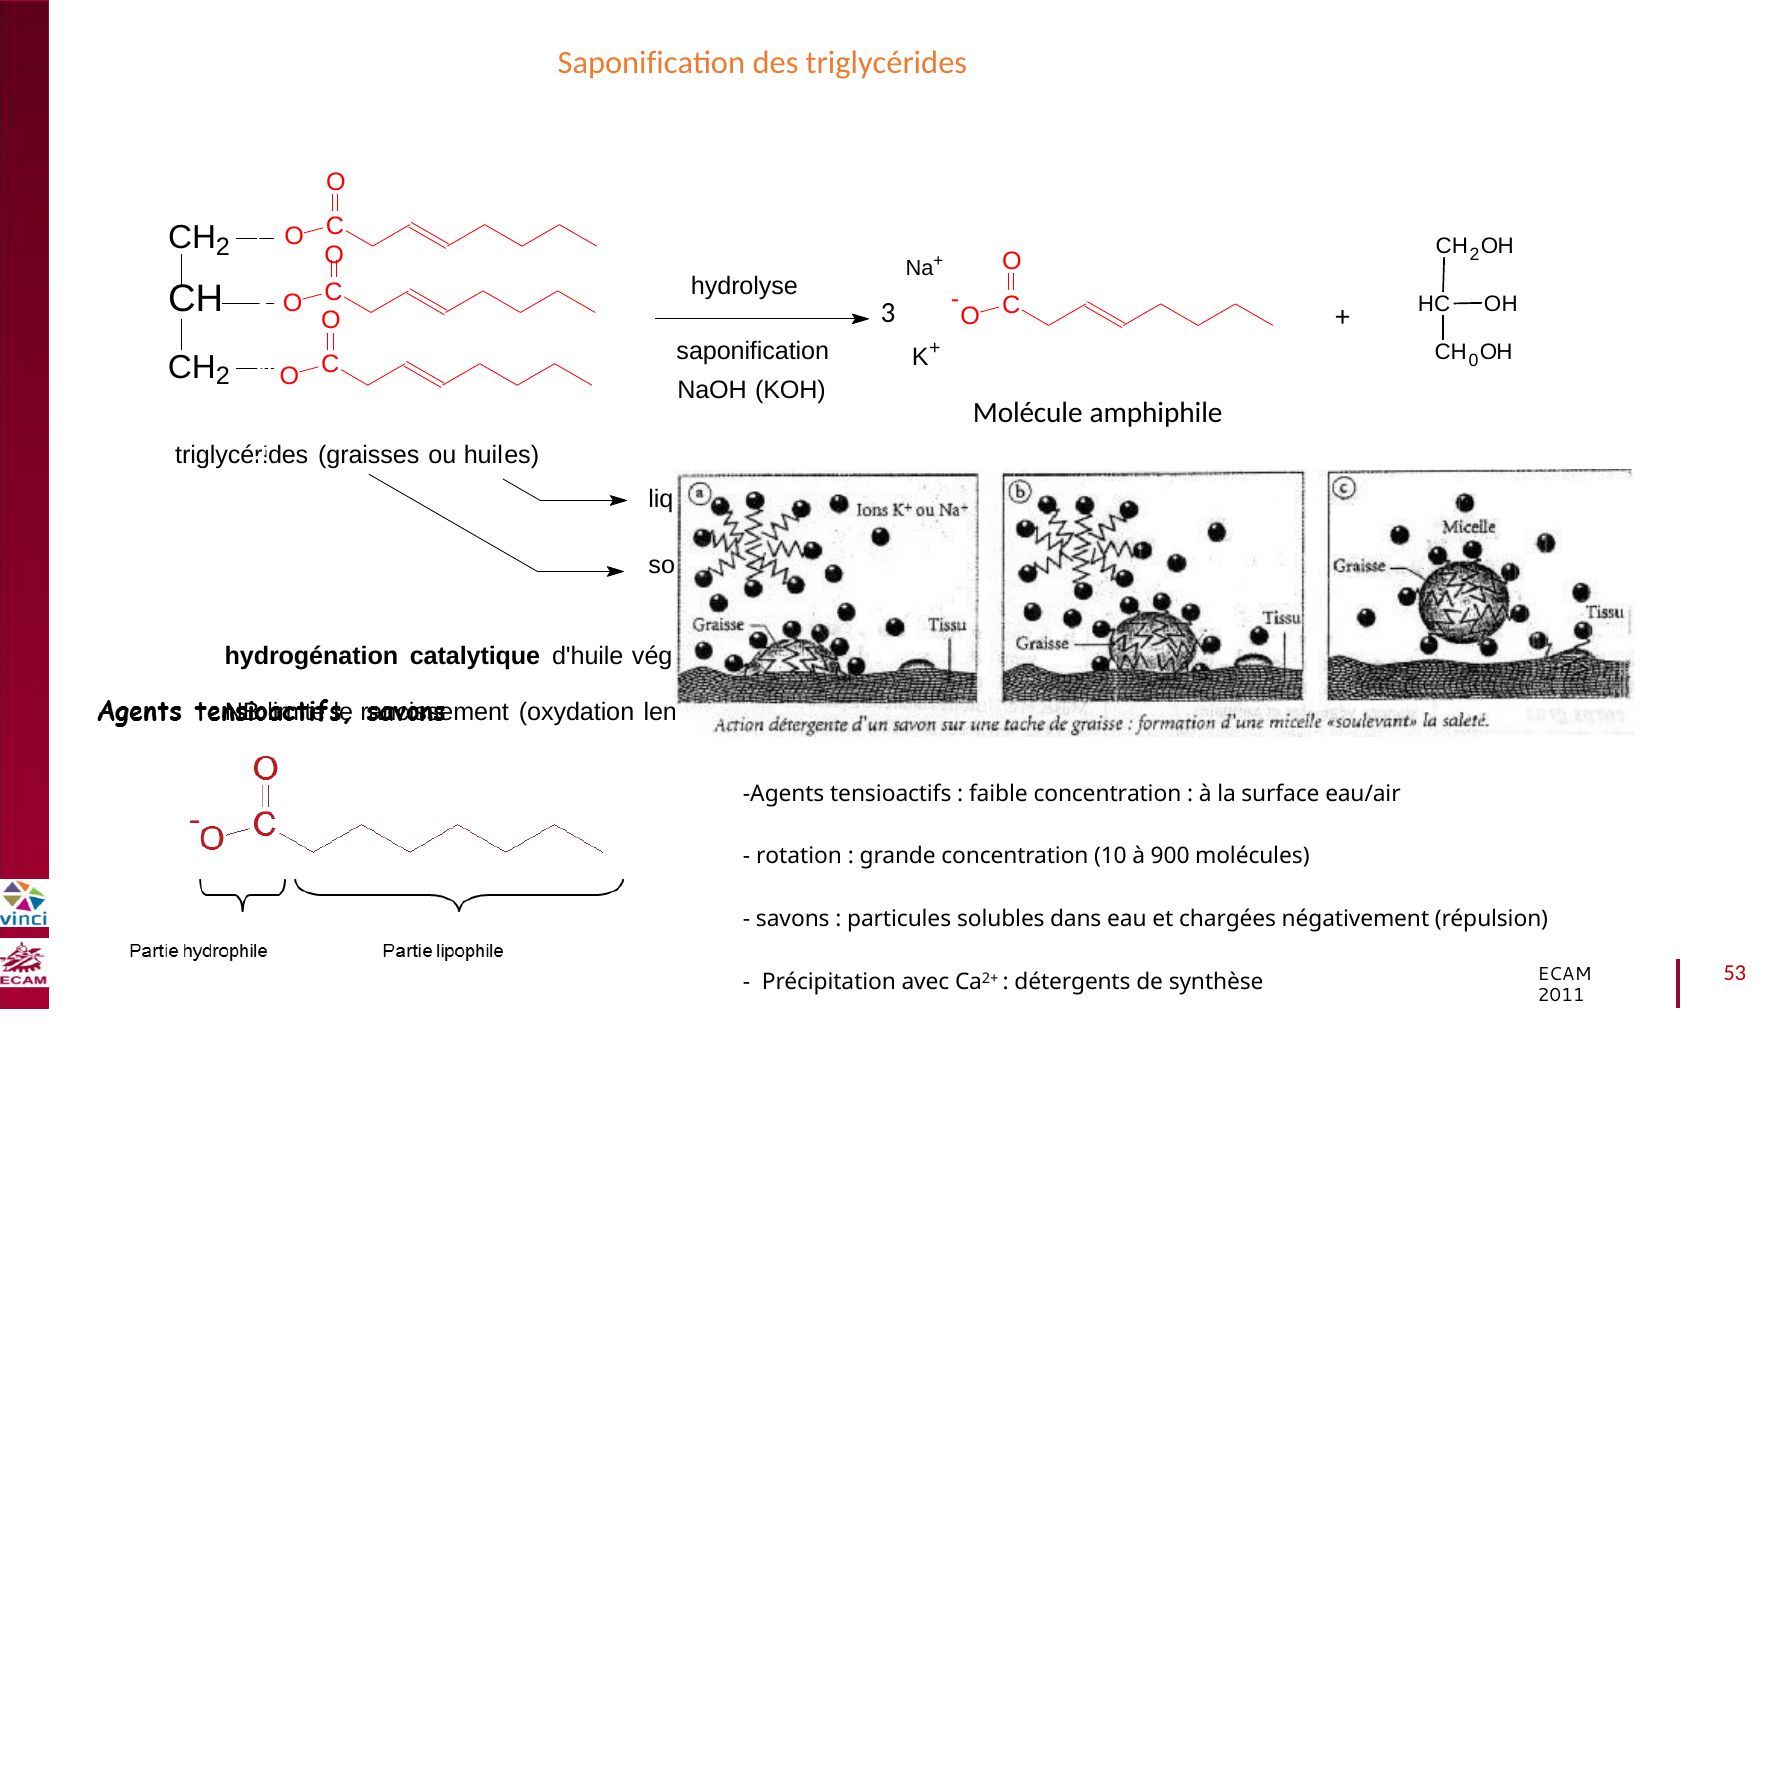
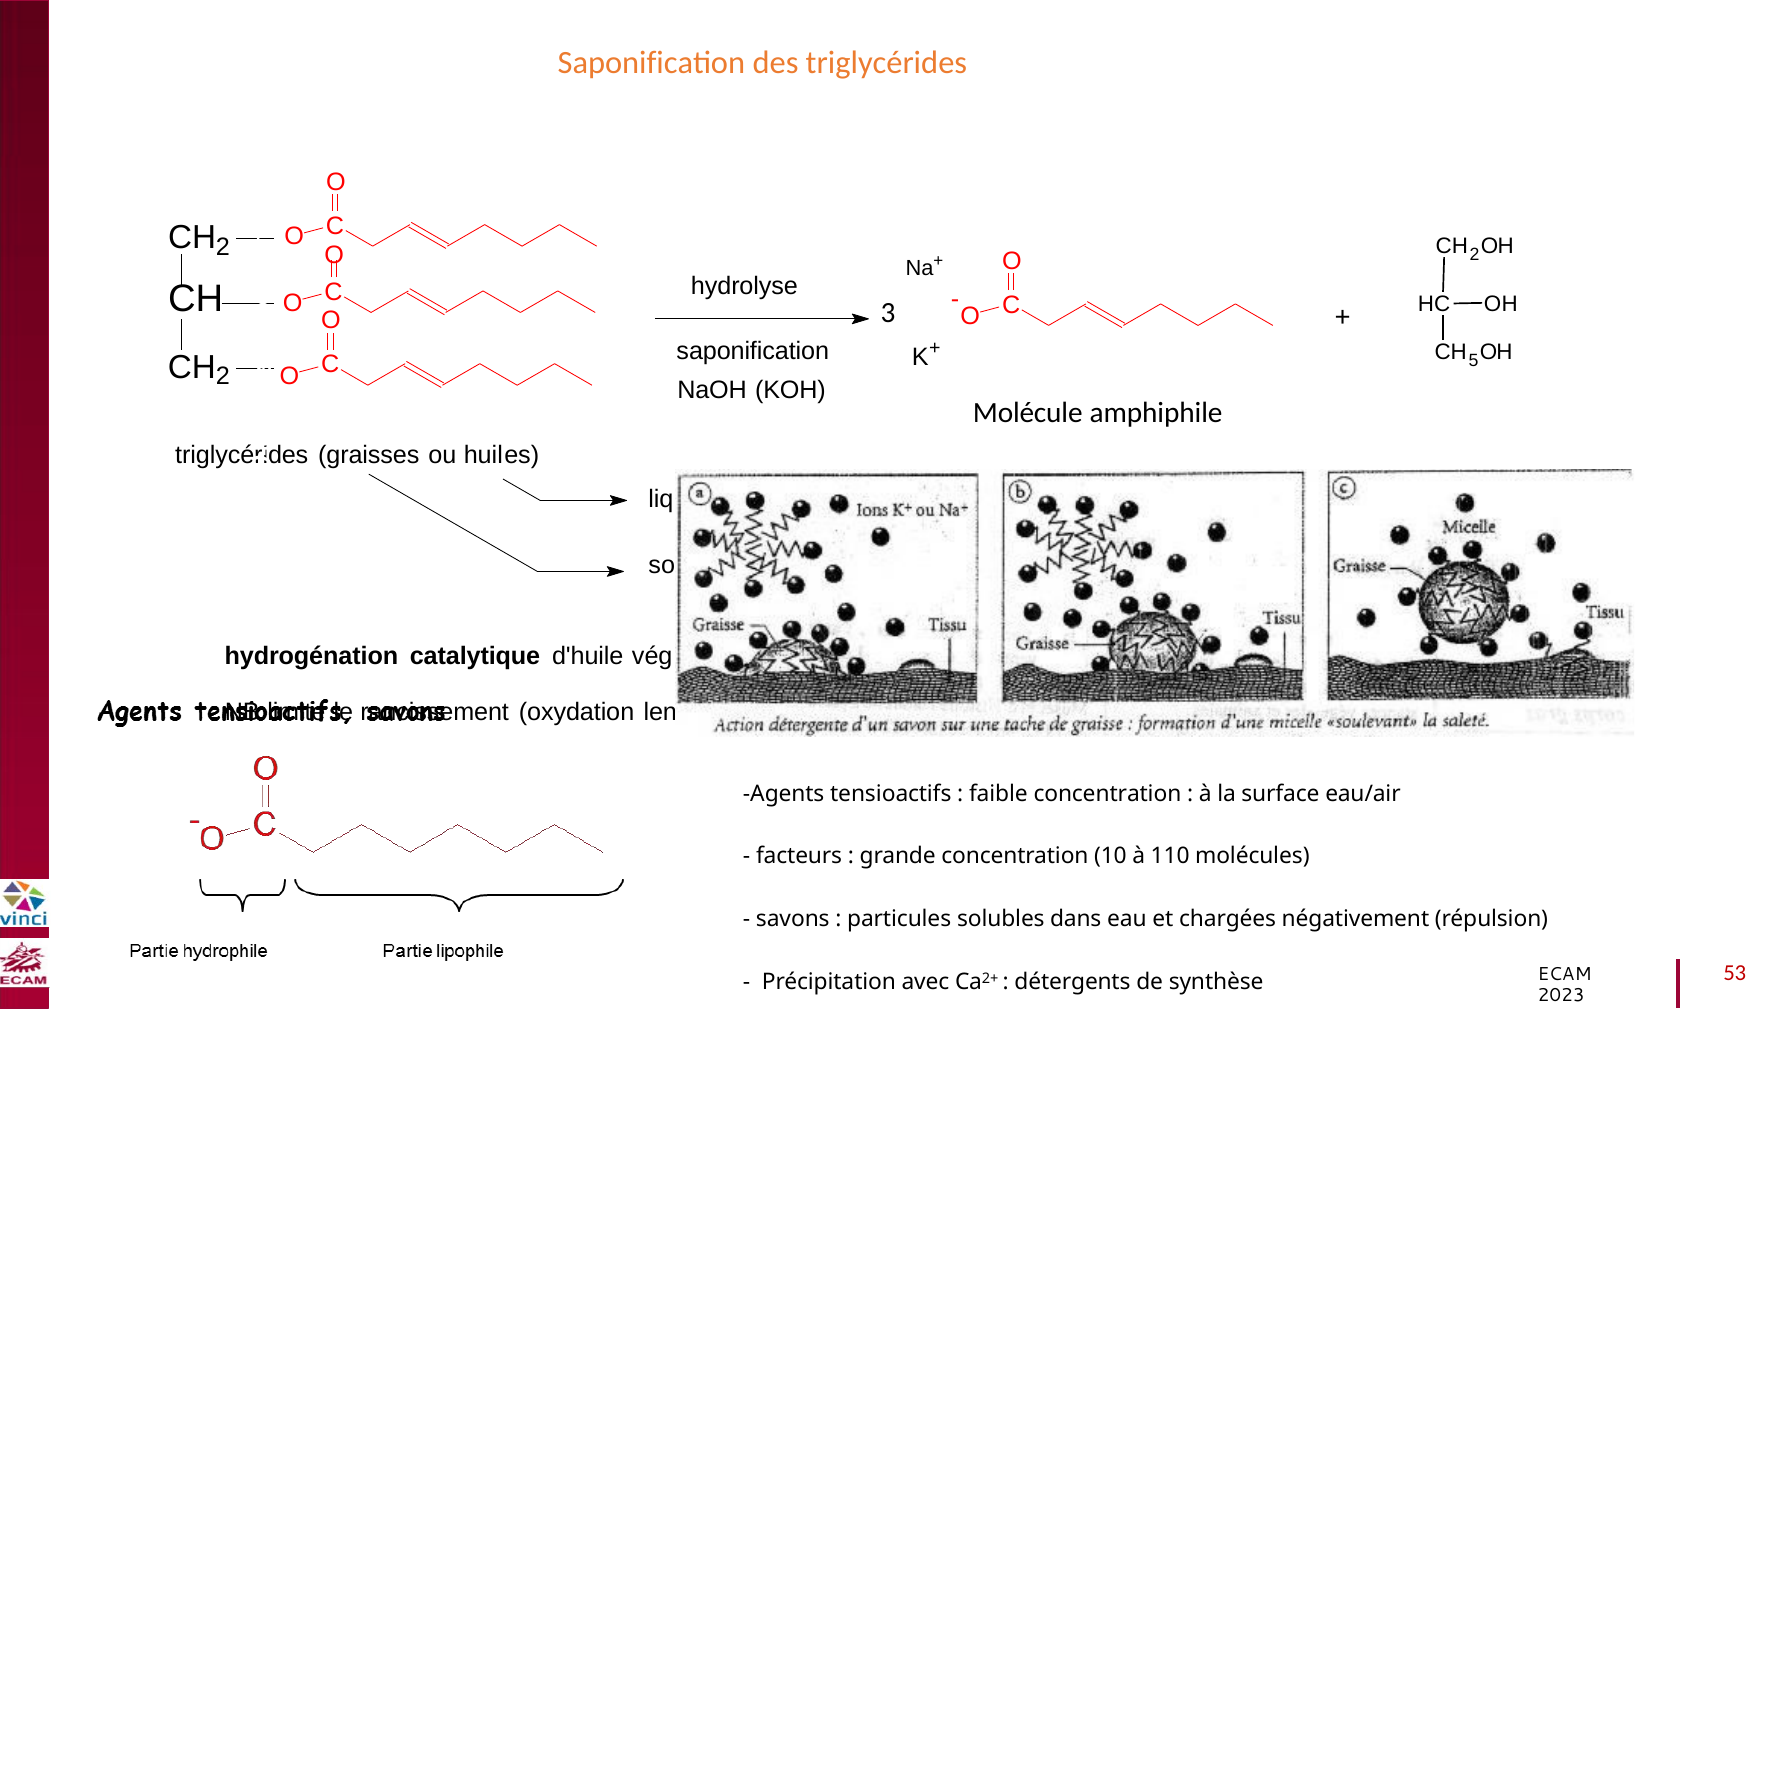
C 0: 0 -> 5
rotation: rotation -> facteurs
900: 900 -> 110
2011: 2011 -> 2023
